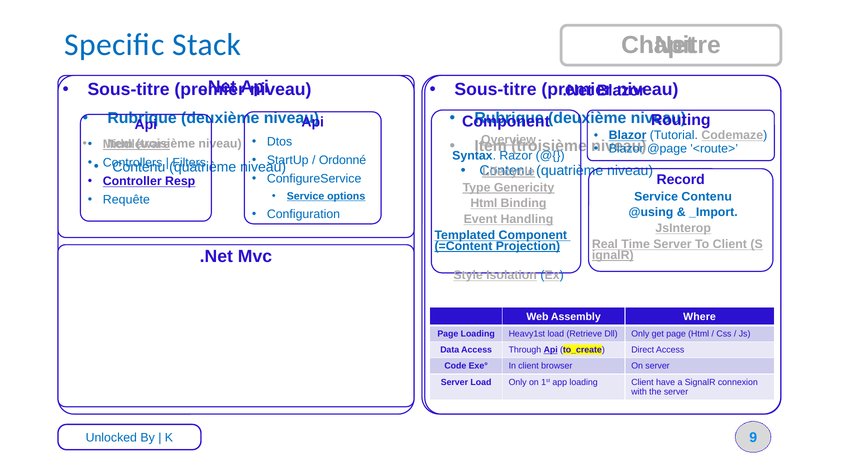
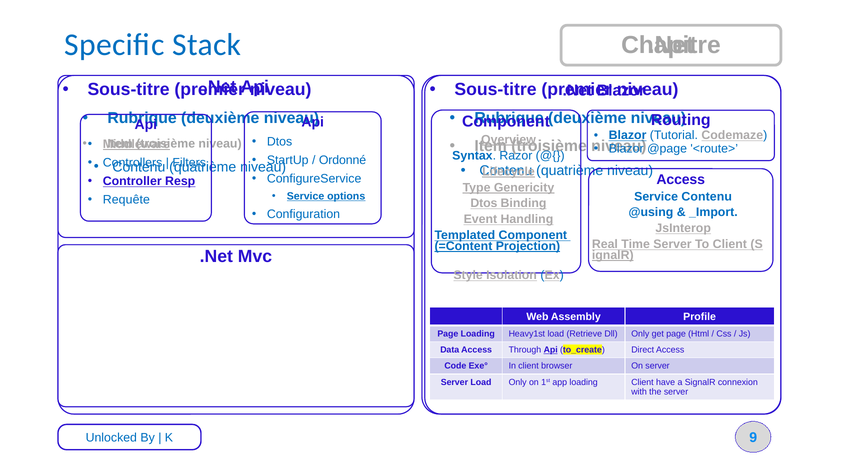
Record at (681, 179): Record -> Access
Html at (484, 203): Html -> Dtos
Where: Where -> Profile
